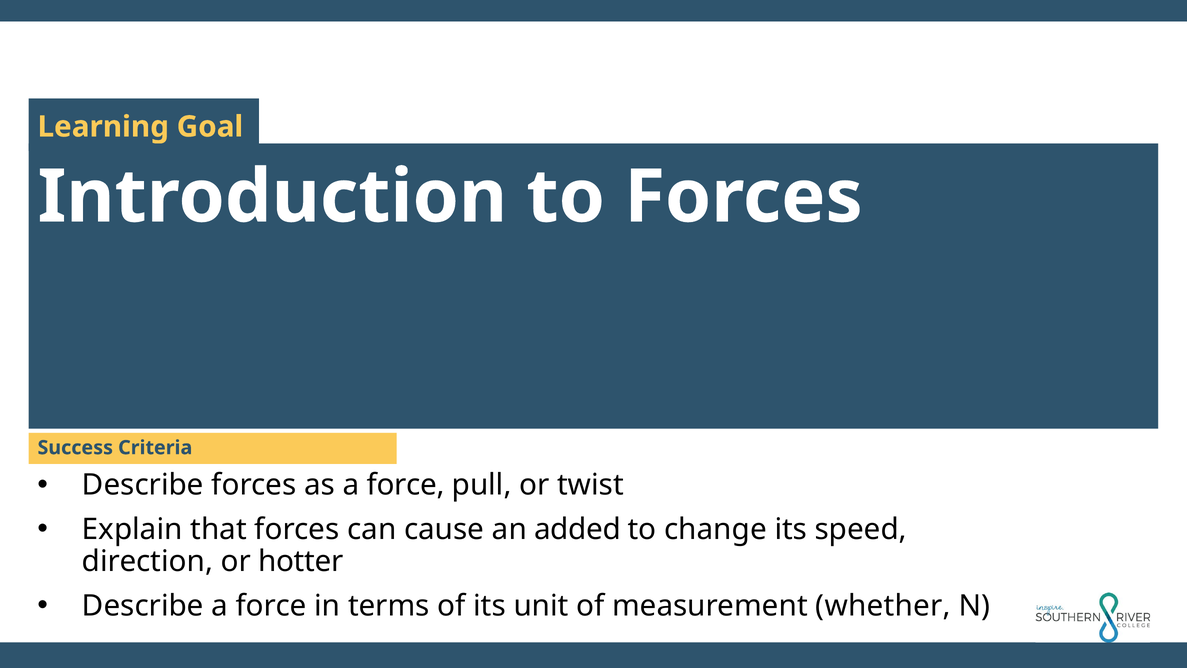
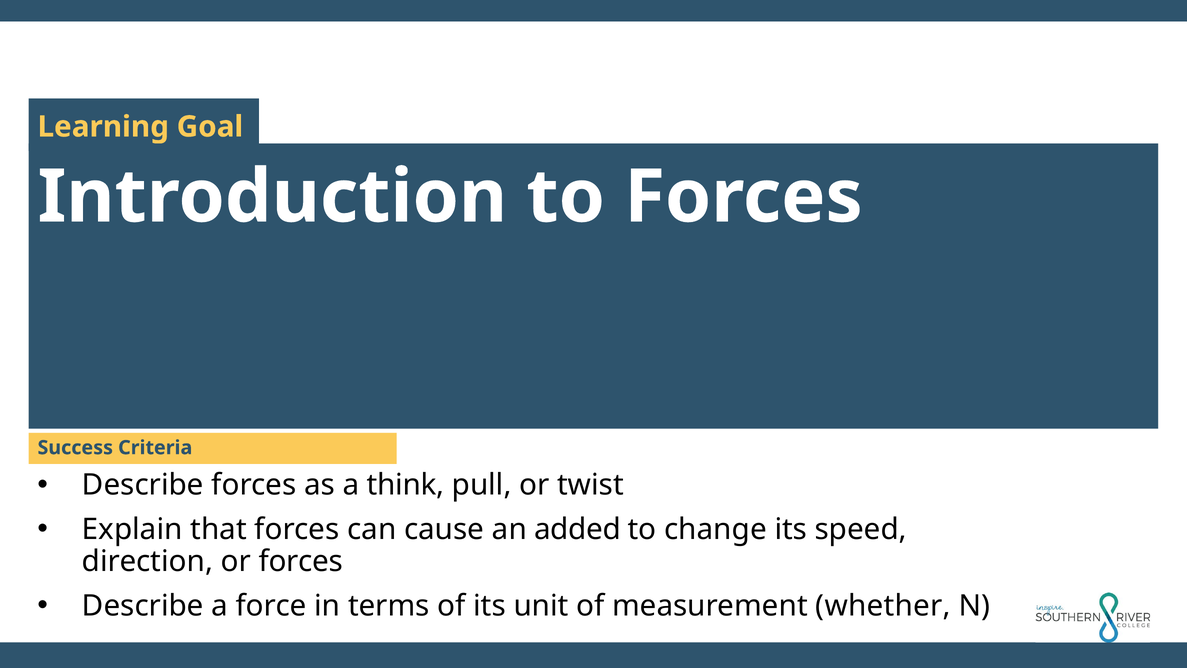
as a force: force -> think
or hotter: hotter -> forces
